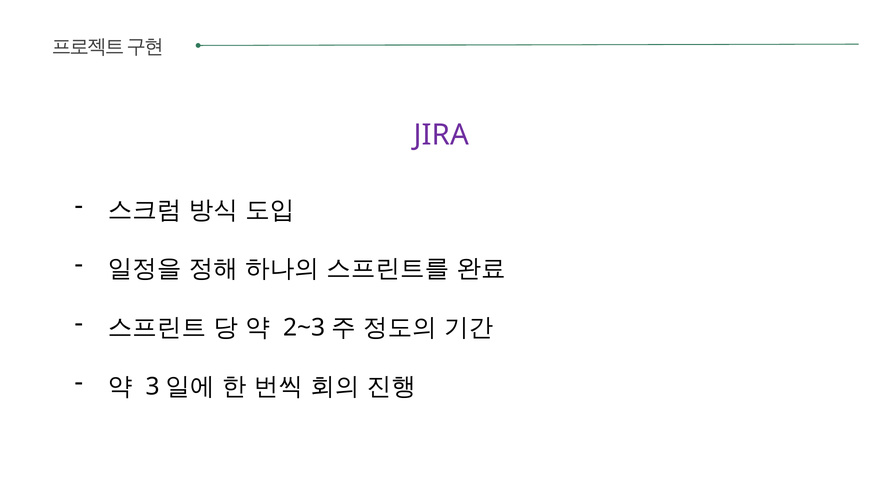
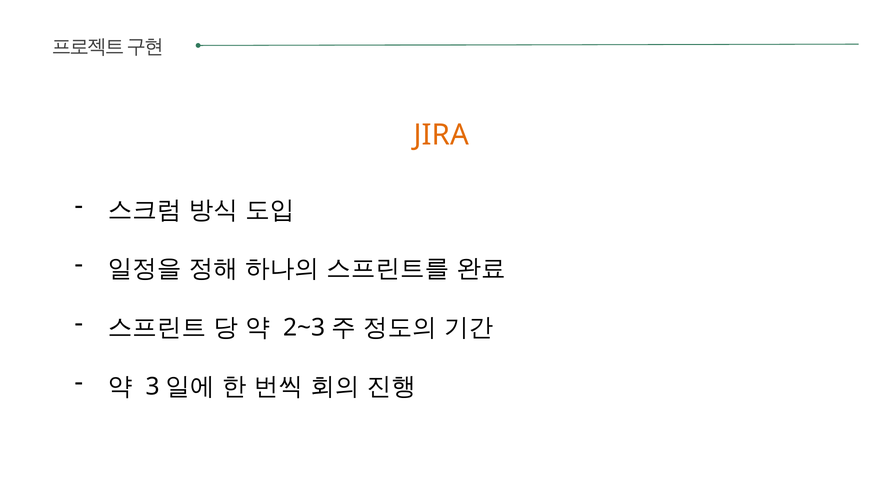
JIRA colour: purple -> orange
